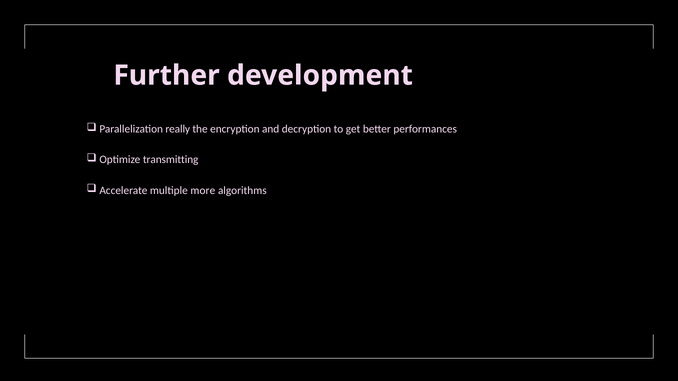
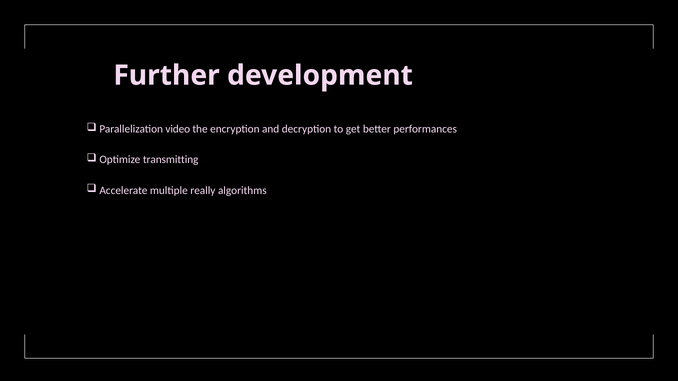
really: really -> video
more: more -> really
